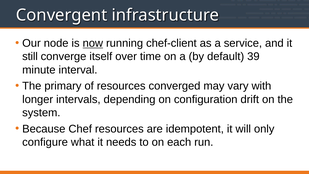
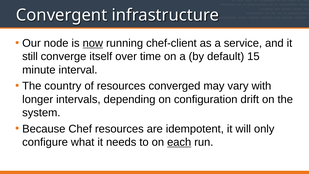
39: 39 -> 15
primary: primary -> country
each underline: none -> present
